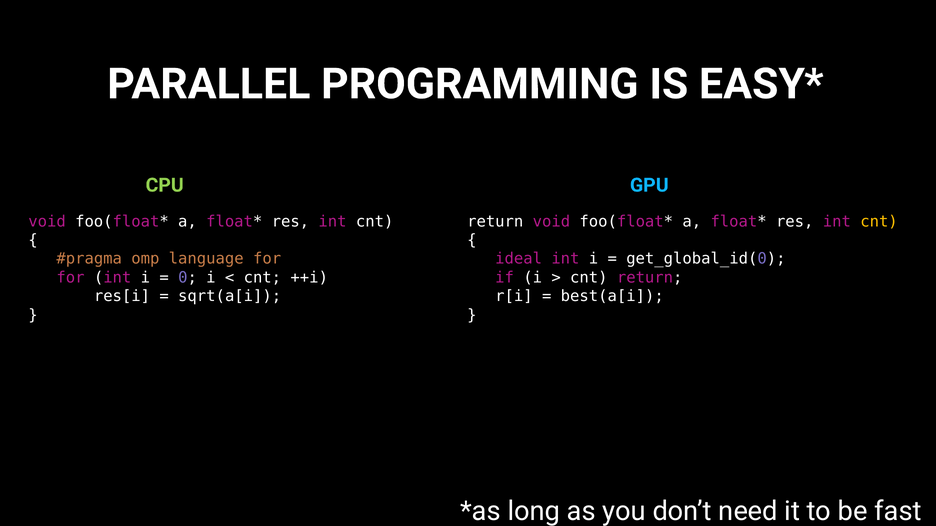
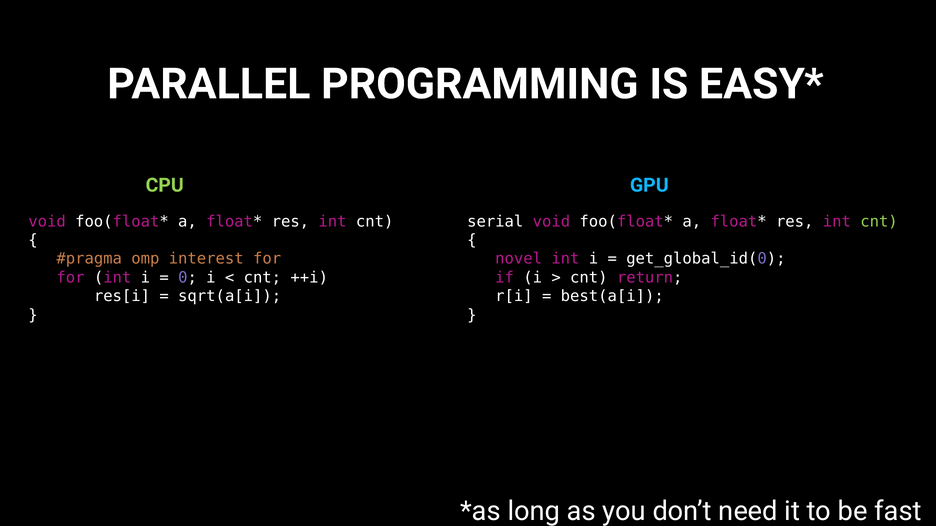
return at (495, 222): return -> serial
cnt at (879, 222) colour: yellow -> light green
language: language -> interest
ideal: ideal -> novel
